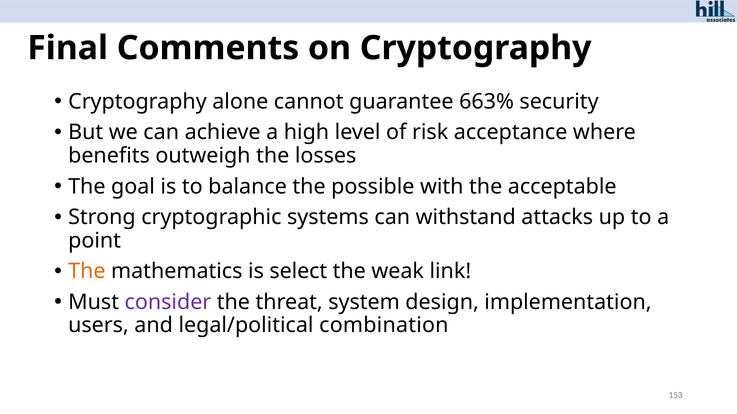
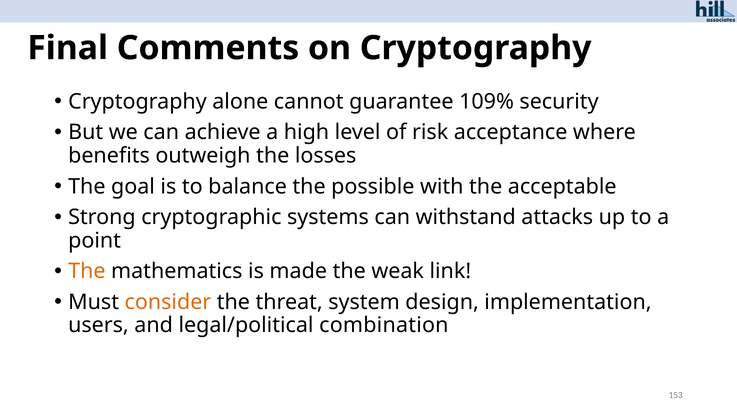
663%: 663% -> 109%
select: select -> made
consider colour: purple -> orange
